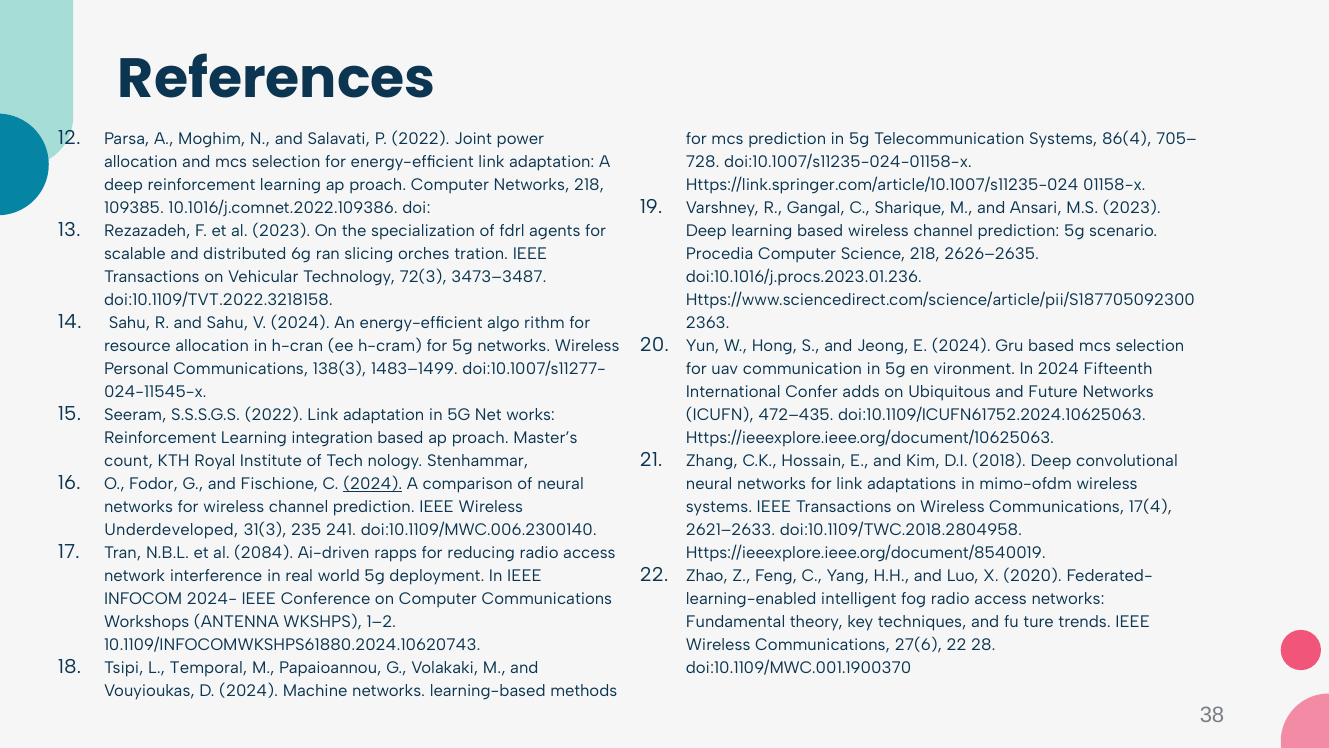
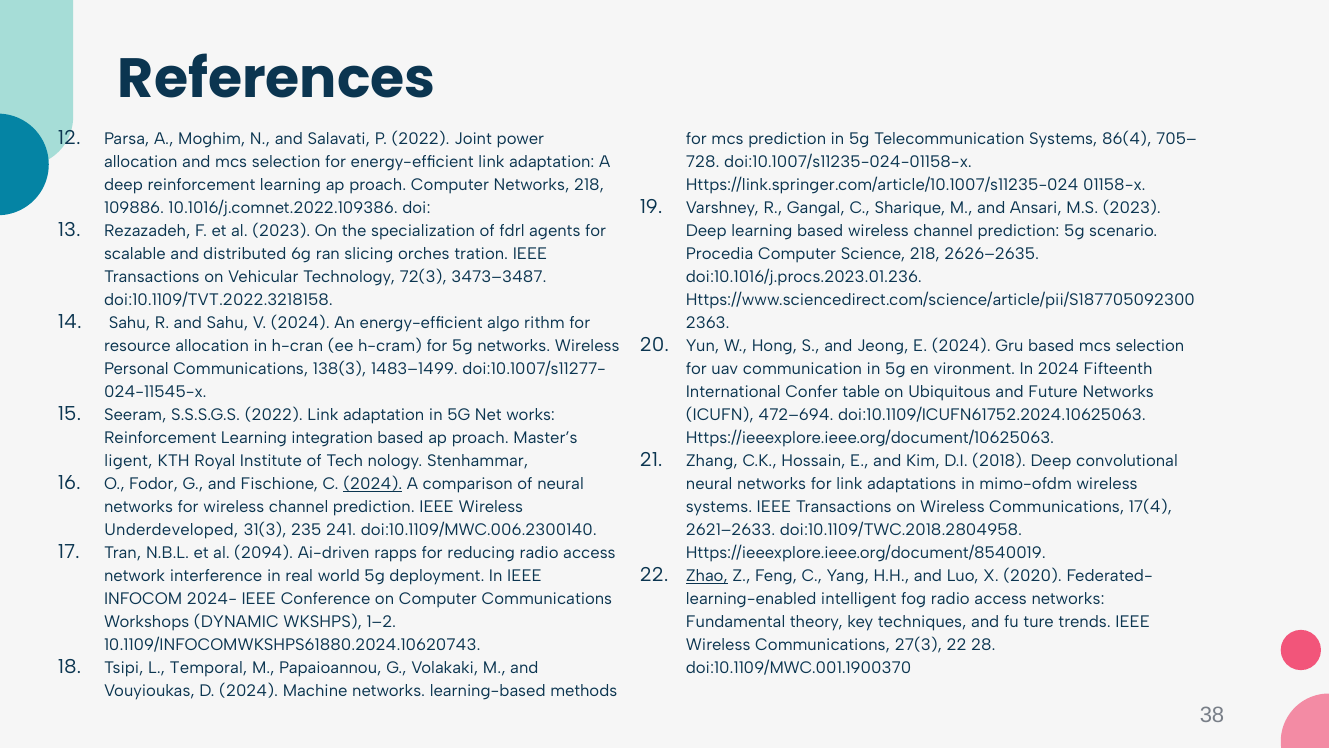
109385: 109385 -> 109886
adds: adds -> table
472–435: 472–435 -> 472–694
count: count -> ligent
2084: 2084 -> 2094
Zhao underline: none -> present
ANTENNA: ANTENNA -> DYNAMIC
27(6: 27(6 -> 27(3
